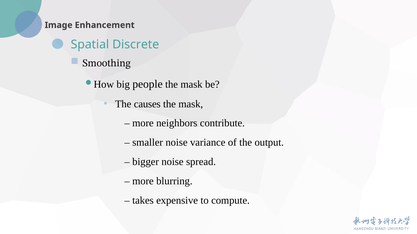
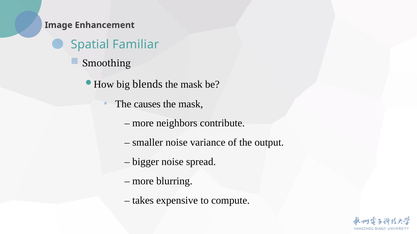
Discrete: Discrete -> Familiar
people: people -> blends
